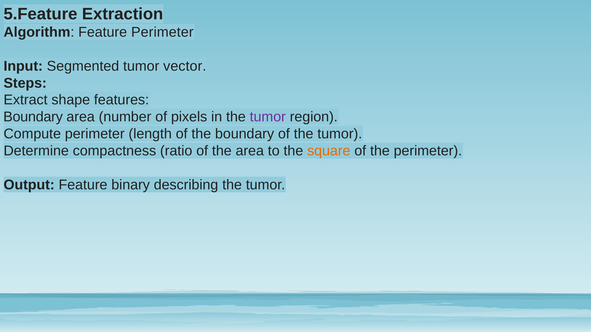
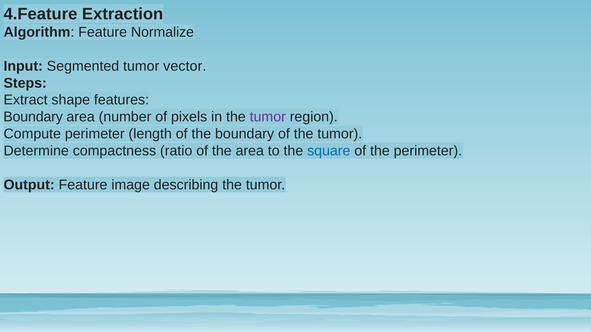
5.Feature: 5.Feature -> 4.Feature
Feature Perimeter: Perimeter -> Normalize
square colour: orange -> blue
binary: binary -> image
